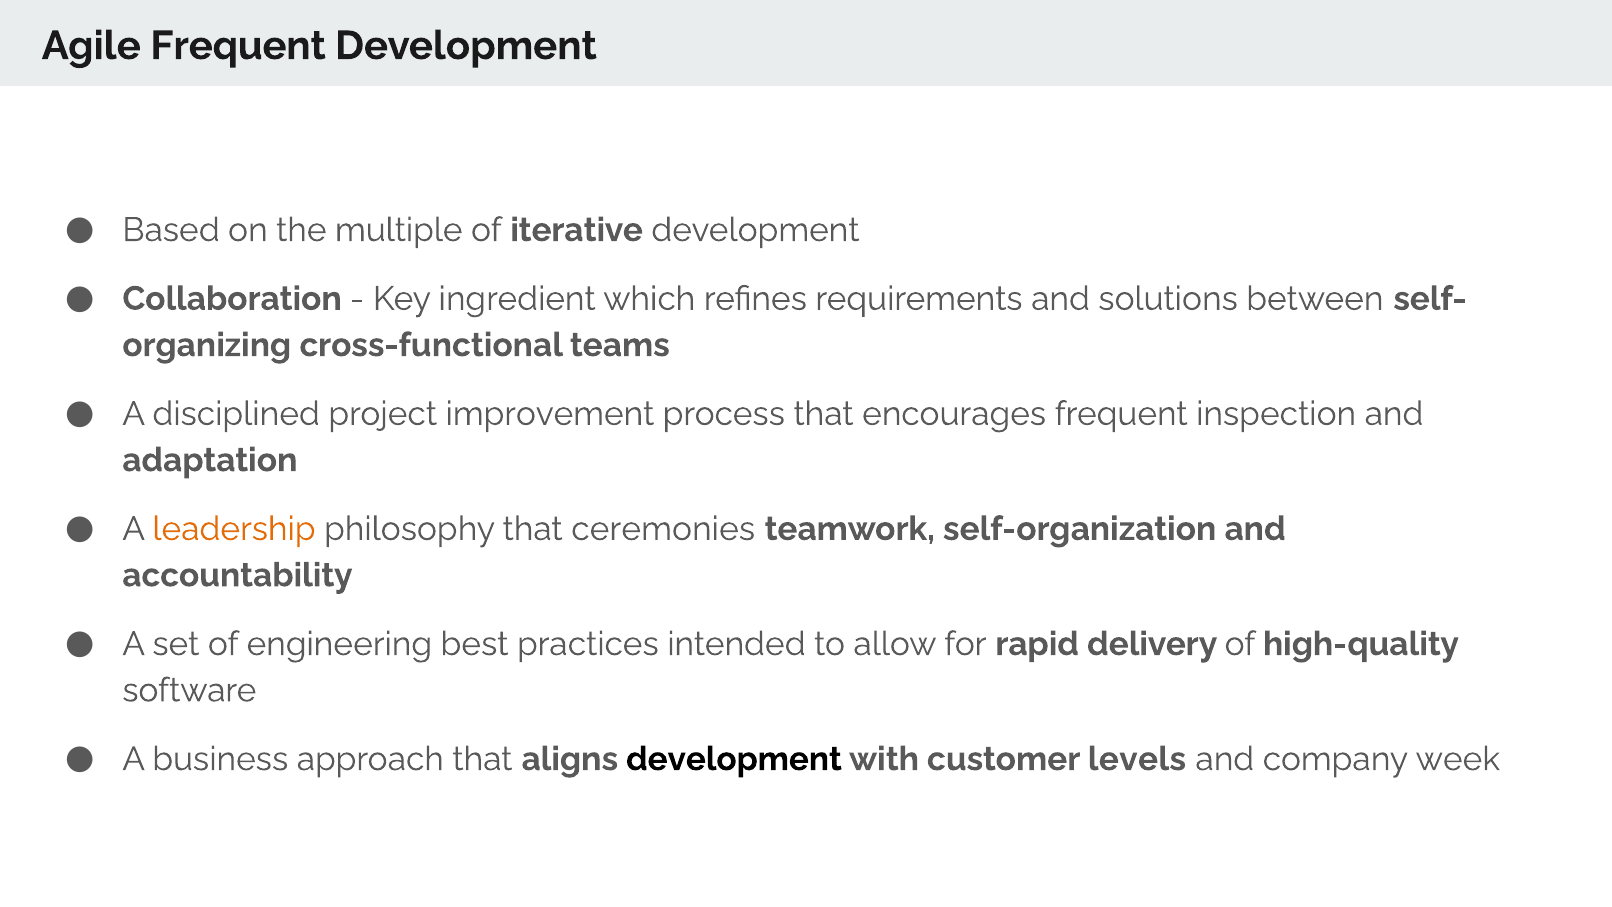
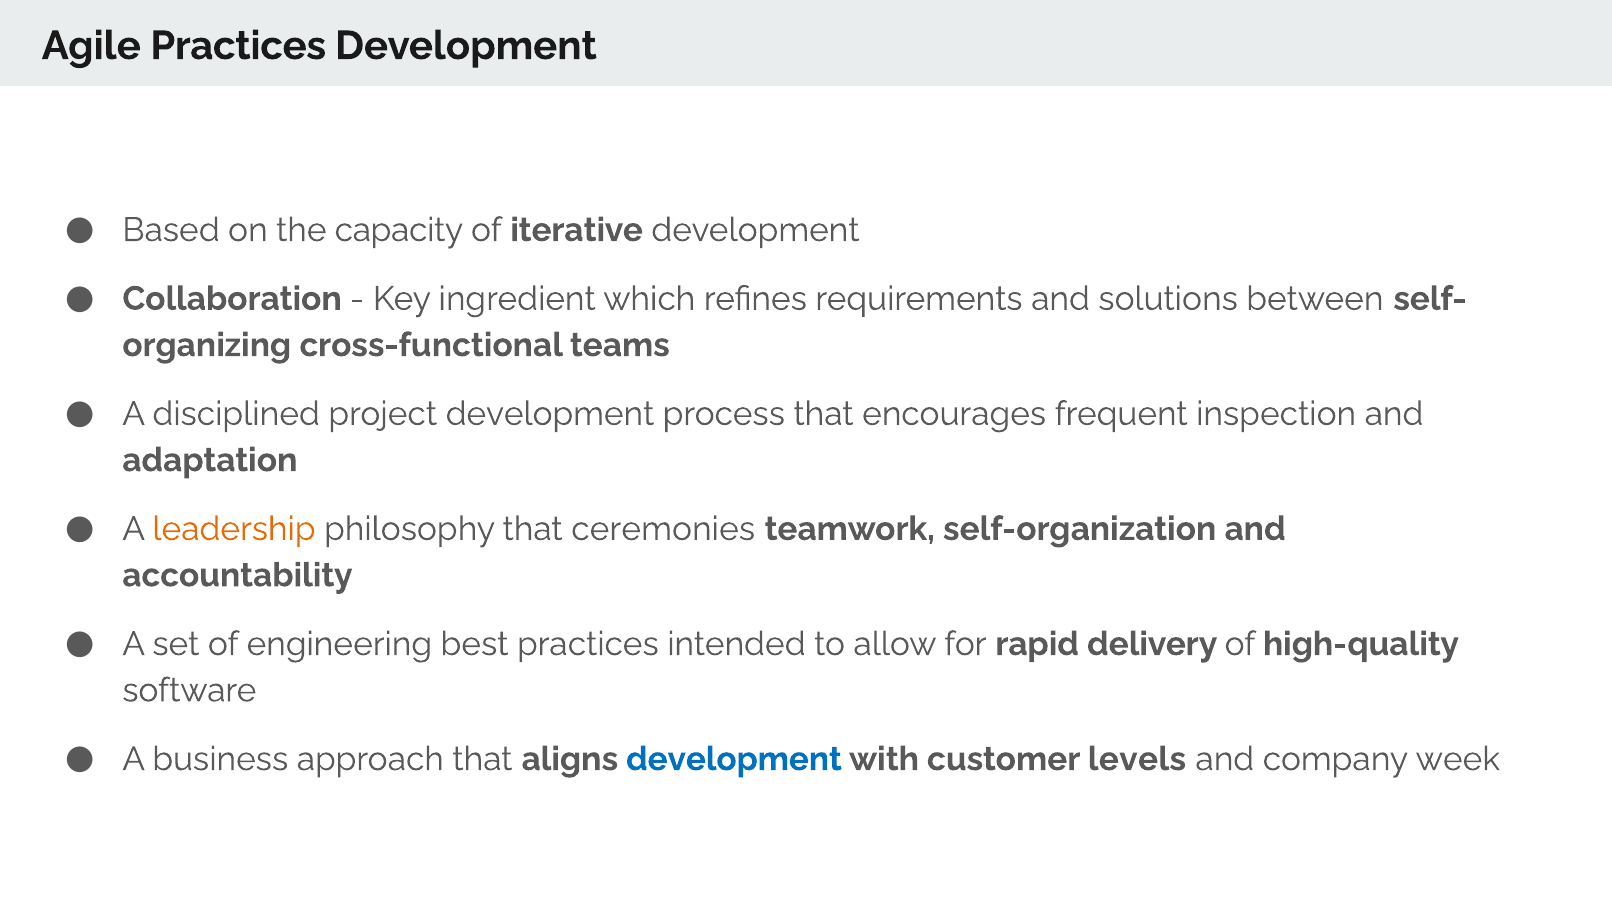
Agile Frequent: Frequent -> Practices
multiple: multiple -> capacity
project improvement: improvement -> development
development at (734, 759) colour: black -> blue
